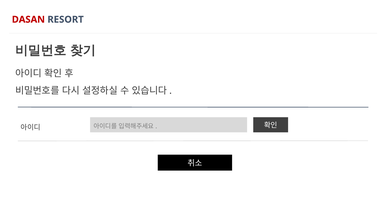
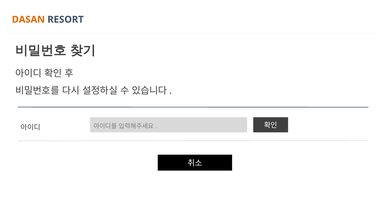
DASAN colour: red -> orange
